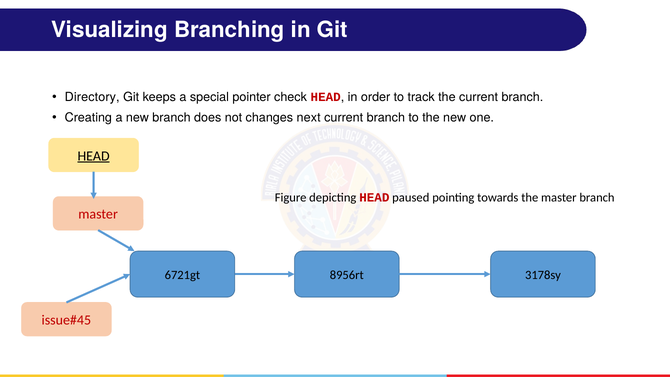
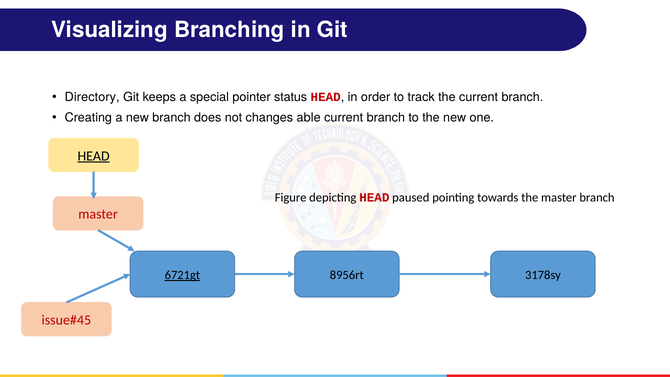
check: check -> status
next: next -> able
6721gt underline: none -> present
